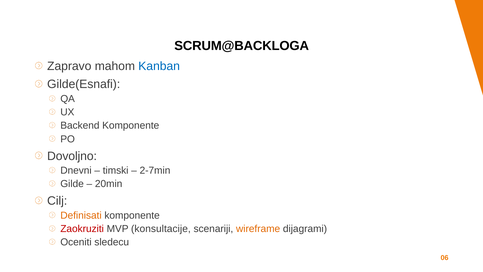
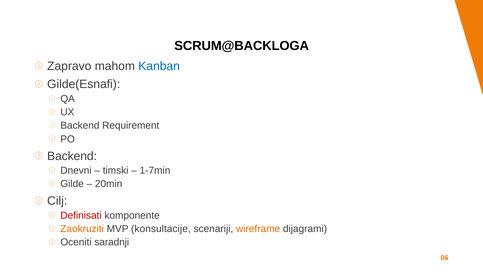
Backend Komponente: Komponente -> Requirement
Dovoljno at (72, 156): Dovoljno -> Backend
2-7min: 2-7min -> 1-7min
Definisati colour: orange -> red
Zaokruziti colour: red -> orange
sledecu: sledecu -> saradnji
